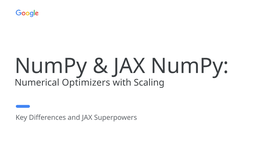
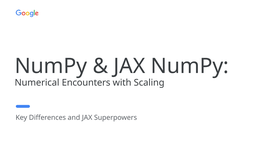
Optimizers: Optimizers -> Encounters
